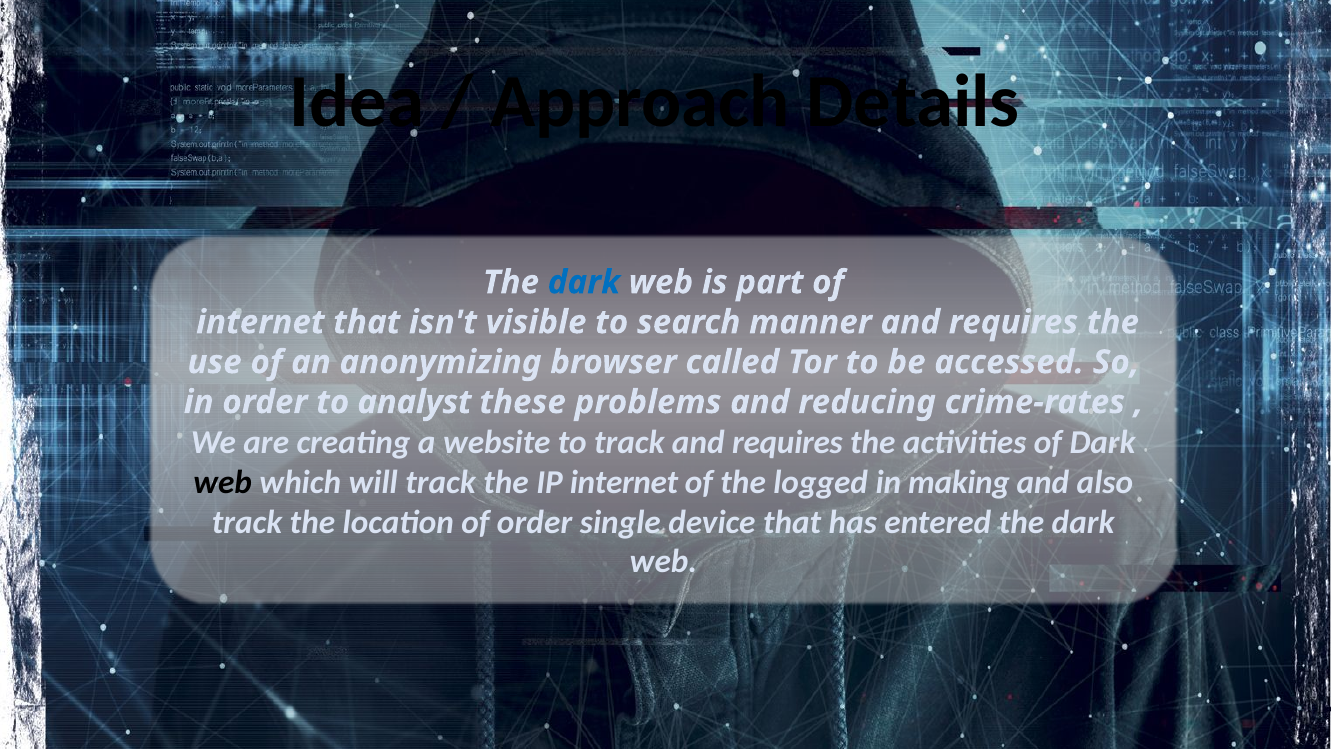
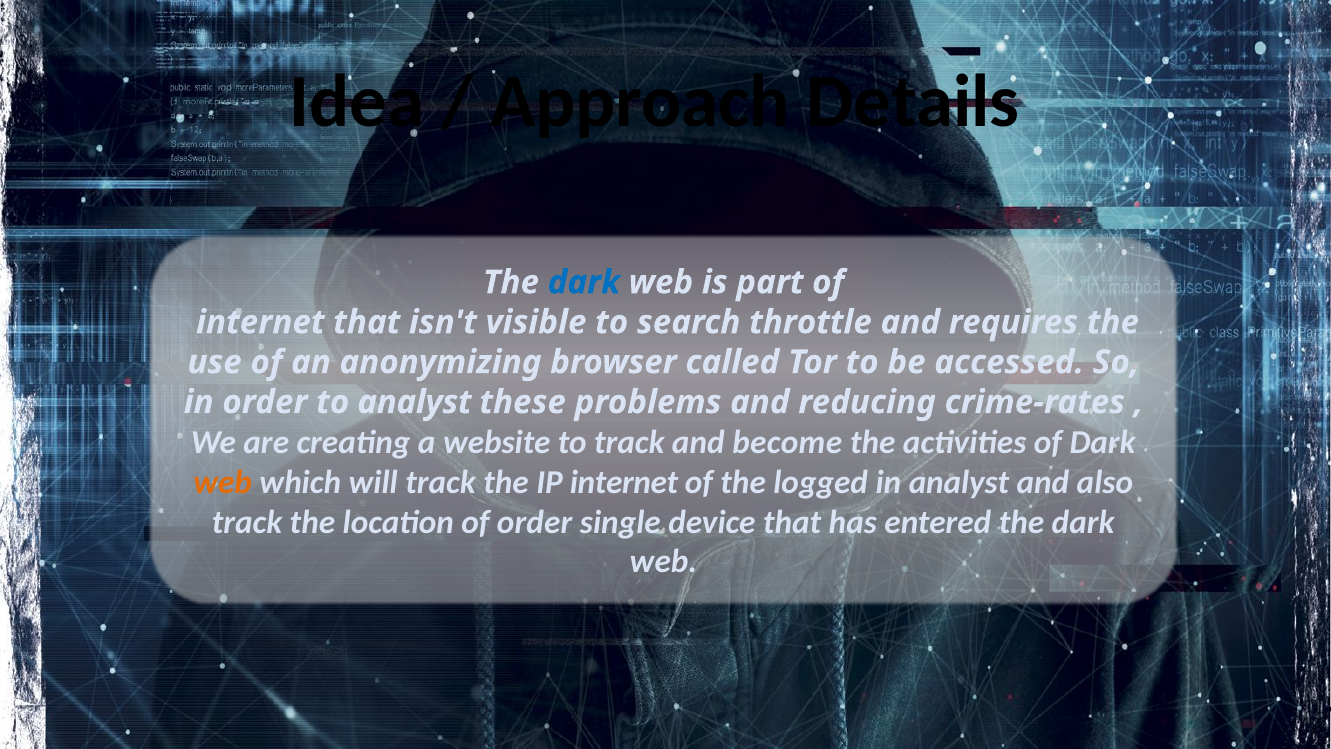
manner: manner -> throttle
track and requires: requires -> become
web at (223, 482) colour: black -> orange
in making: making -> analyst
